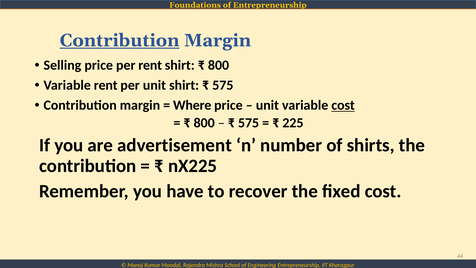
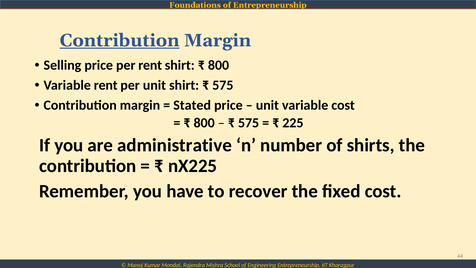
Where: Where -> Stated
cost at (343, 105) underline: present -> none
advertisement: advertisement -> administrative
